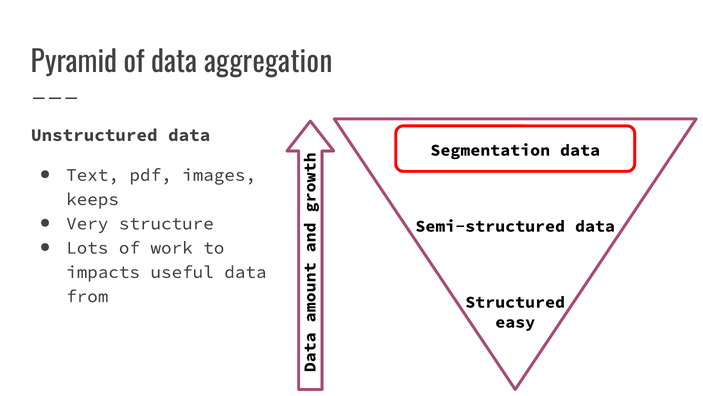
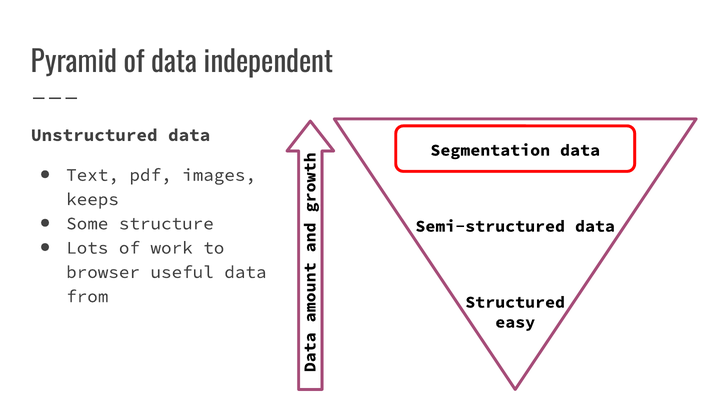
aggregation: aggregation -> independent
Very: Very -> Some
impacts: impacts -> browser
